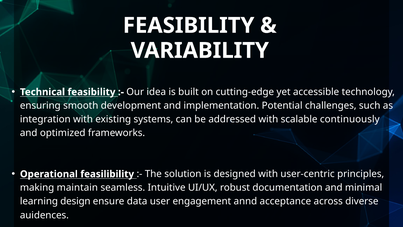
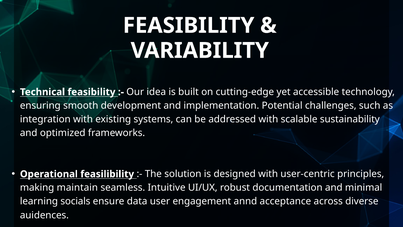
continuously: continuously -> sustainability
design: design -> socials
